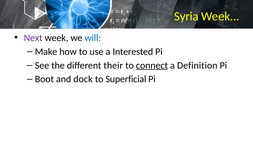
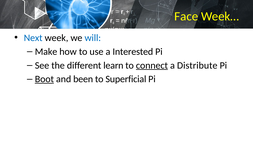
Syria: Syria -> Face
Next colour: purple -> blue
their: their -> learn
Definition: Definition -> Distribute
Boot underline: none -> present
dock: dock -> been
